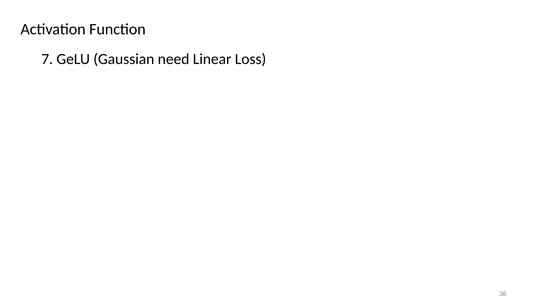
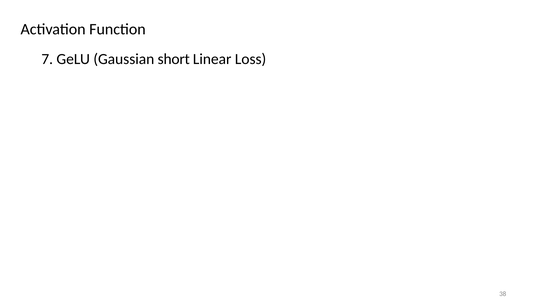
need: need -> short
